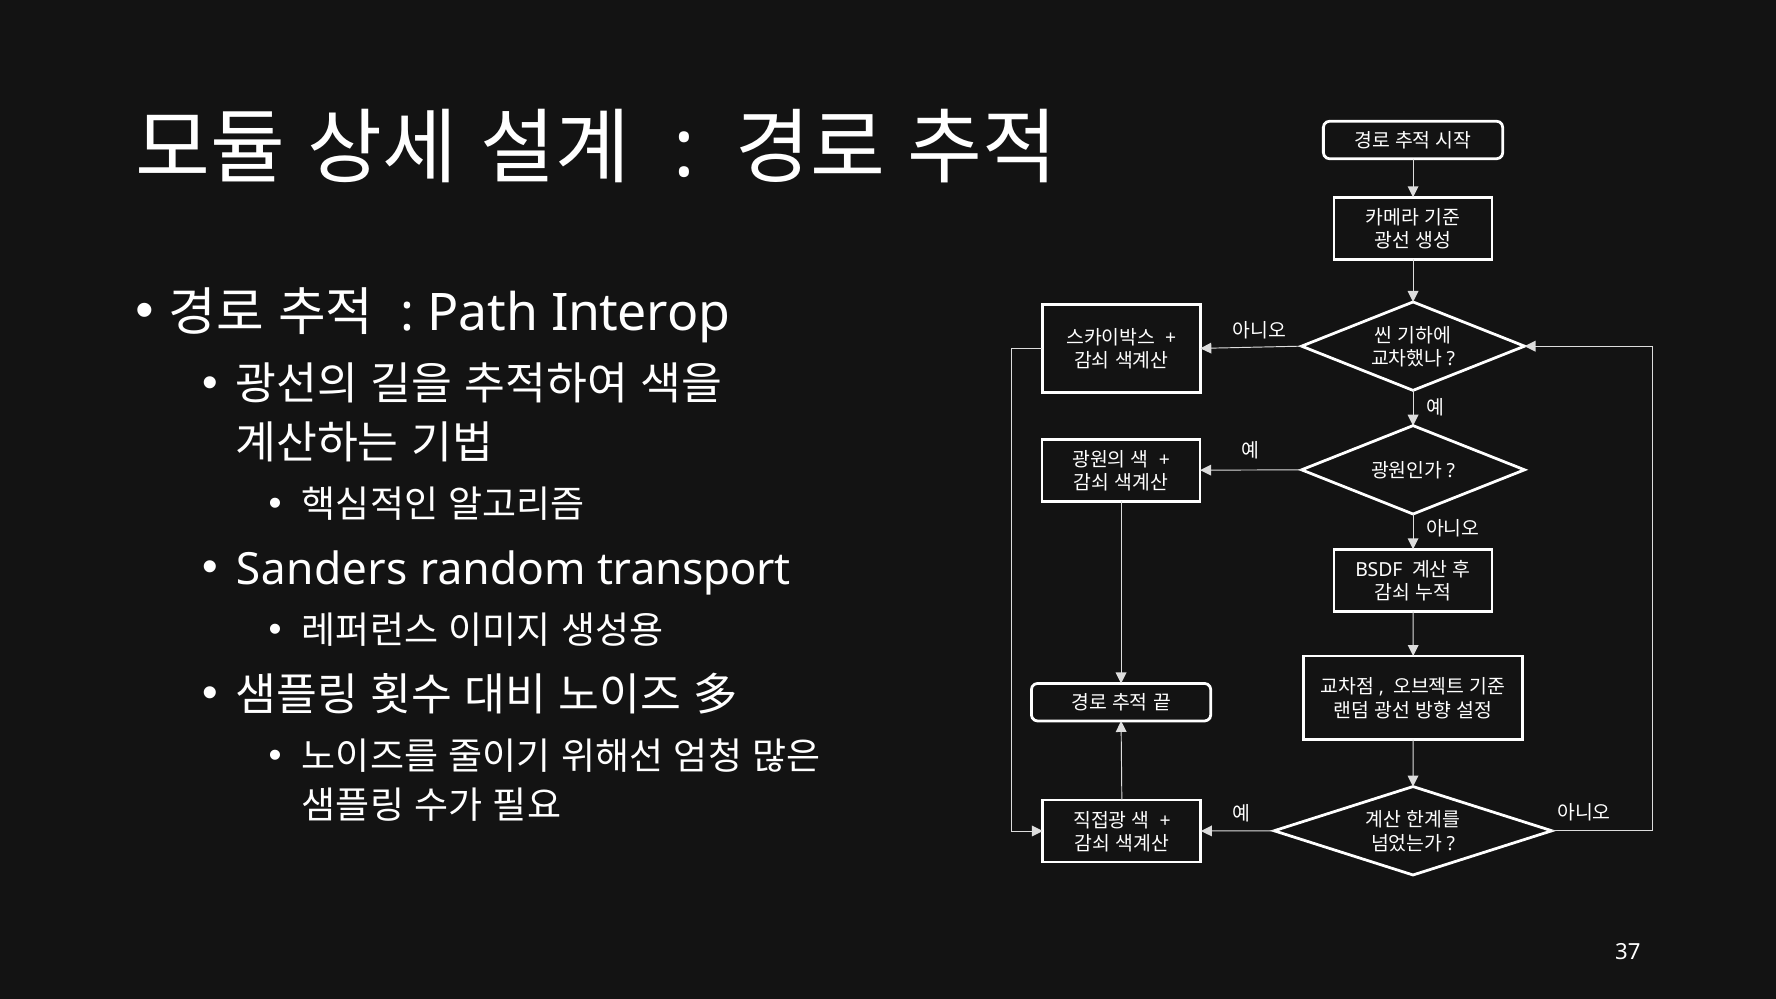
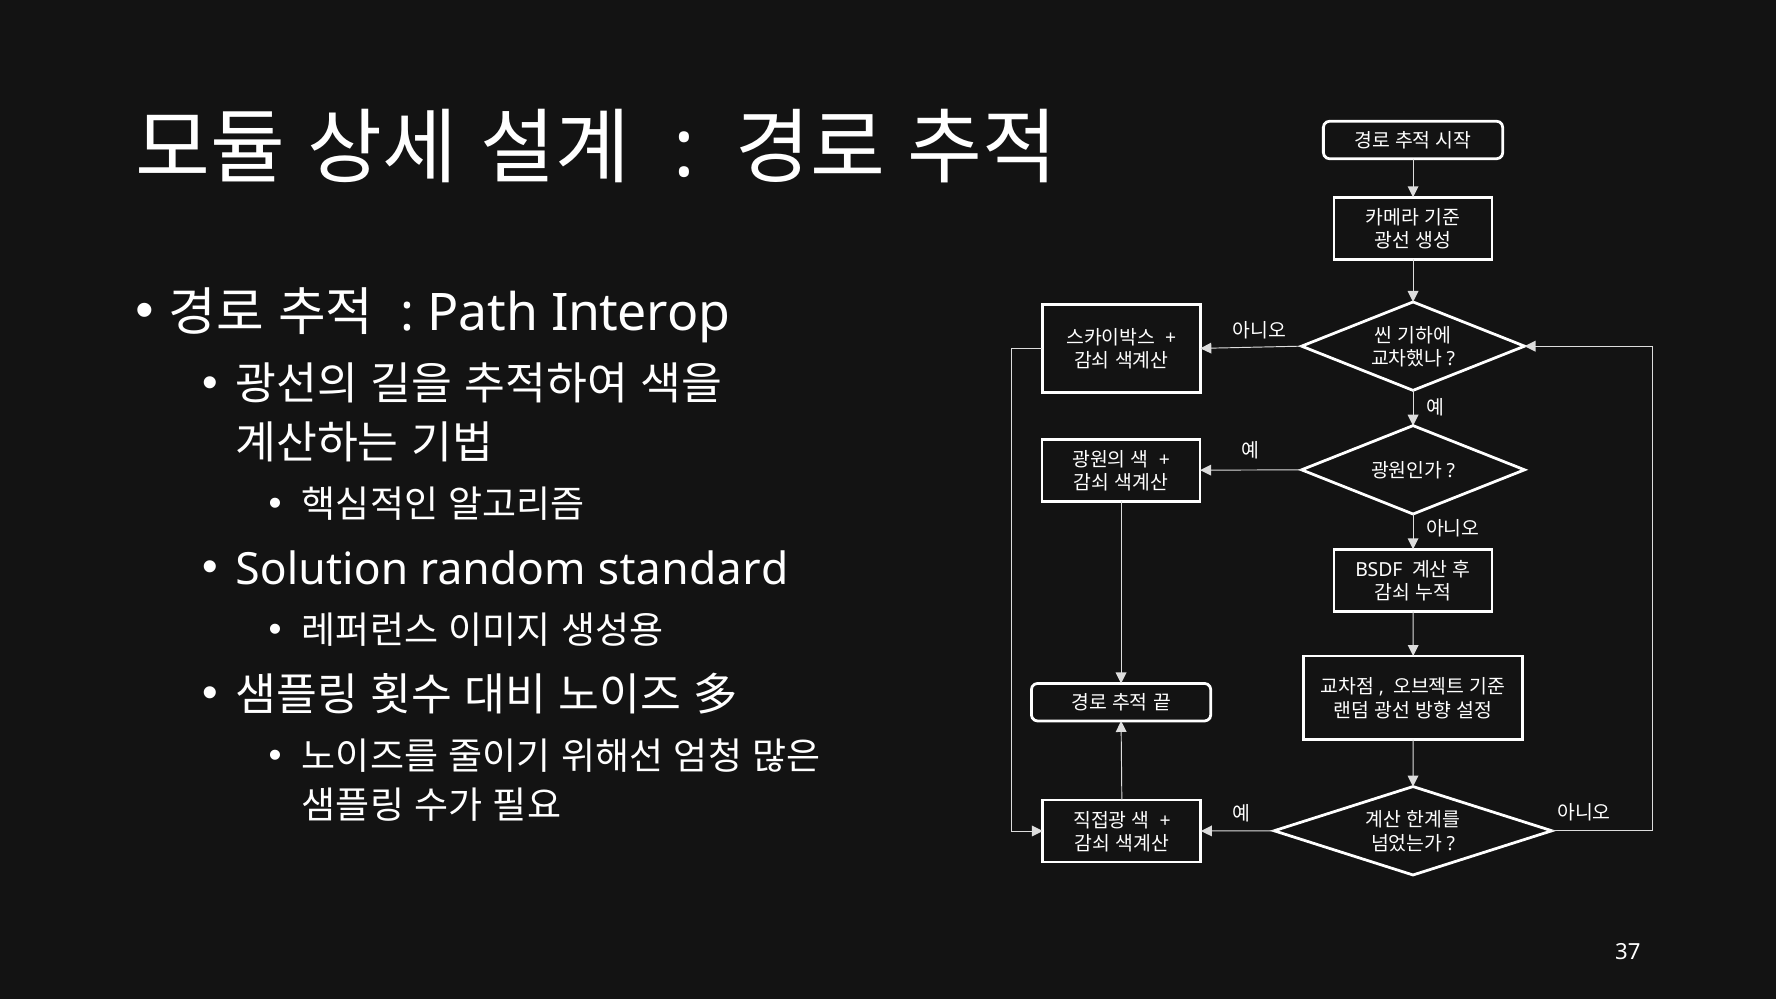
Sanders: Sanders -> Solution
transport: transport -> standard
